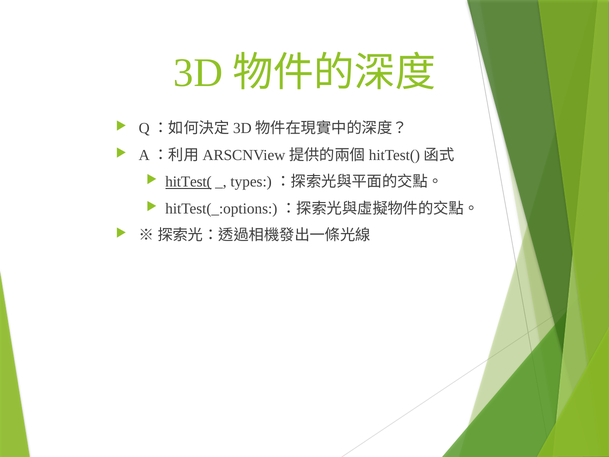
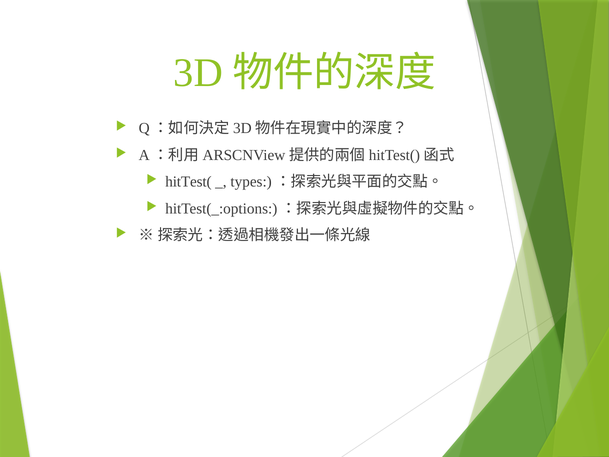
hitTest( underline: present -> none
